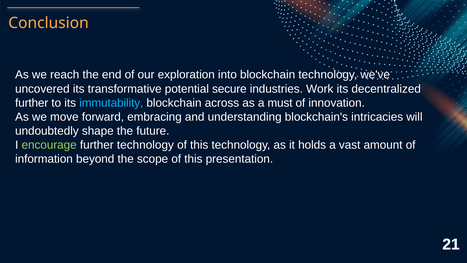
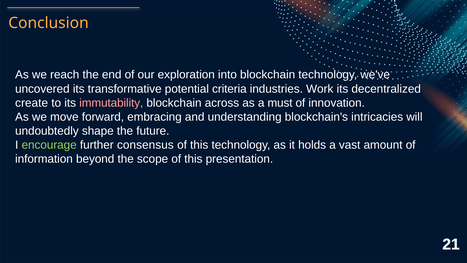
secure: secure -> criteria
further at (32, 103): further -> create
immutability colour: light blue -> pink
further technology: technology -> consensus
